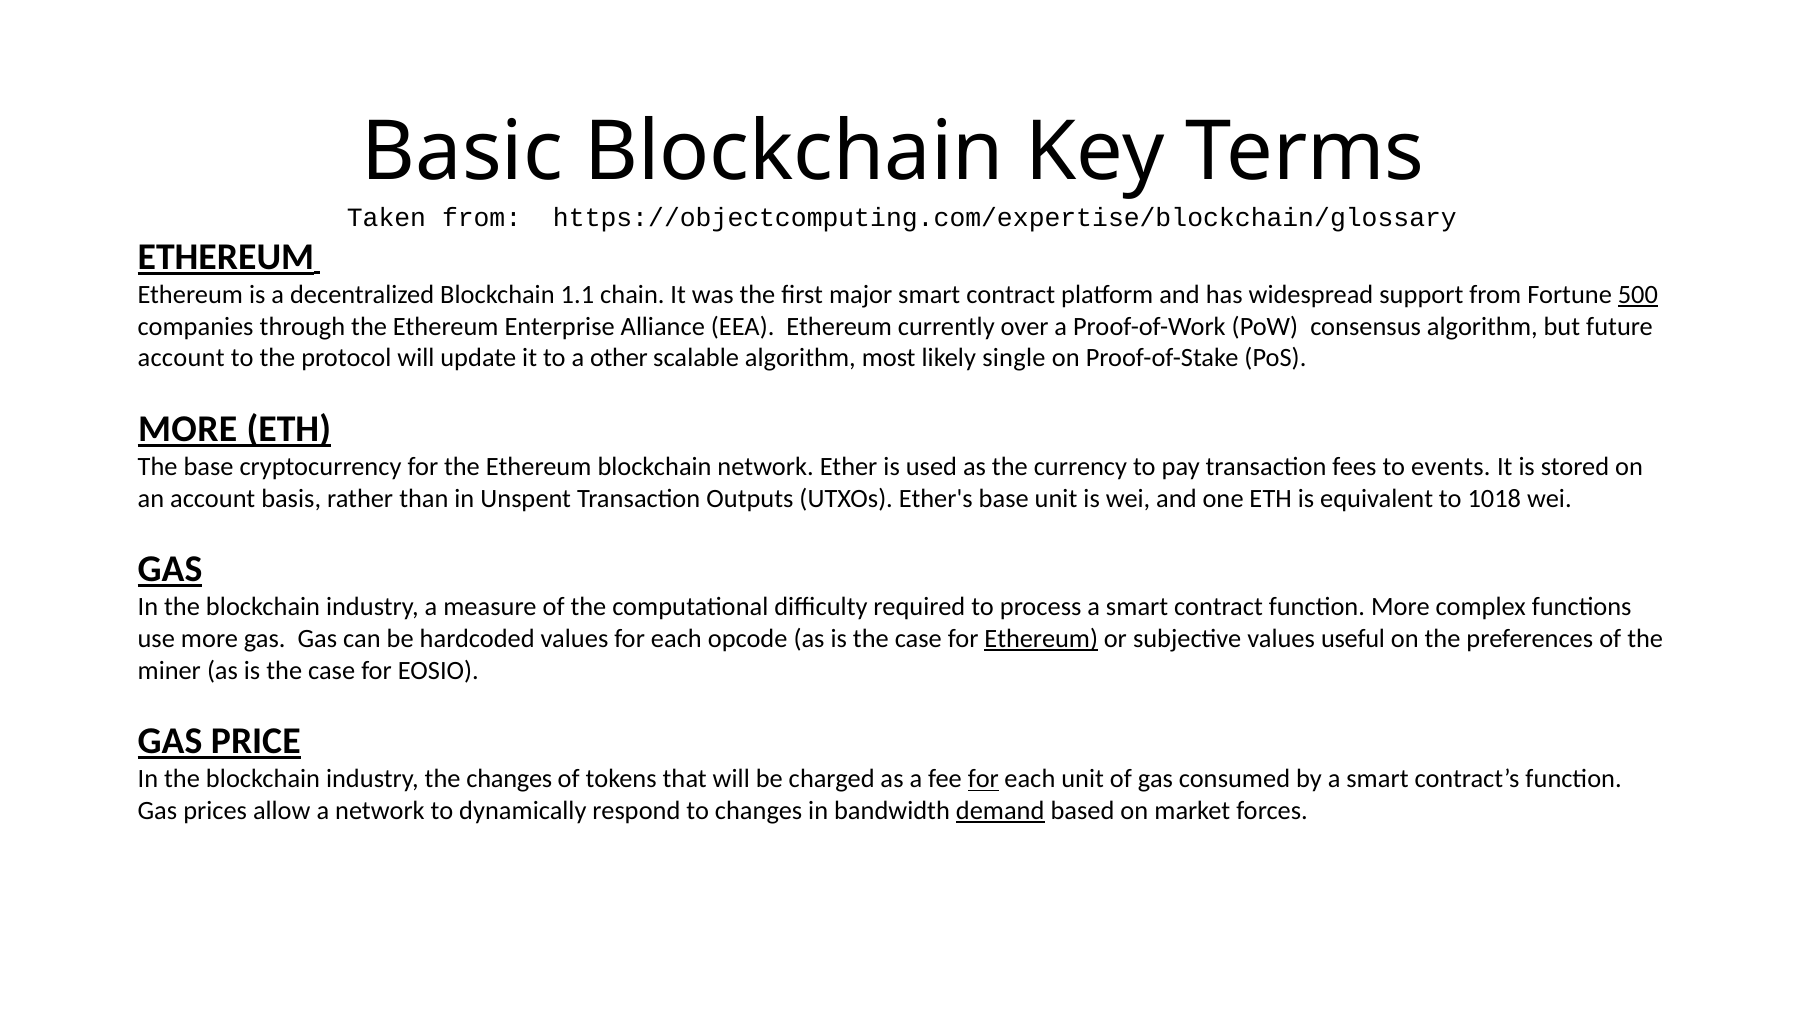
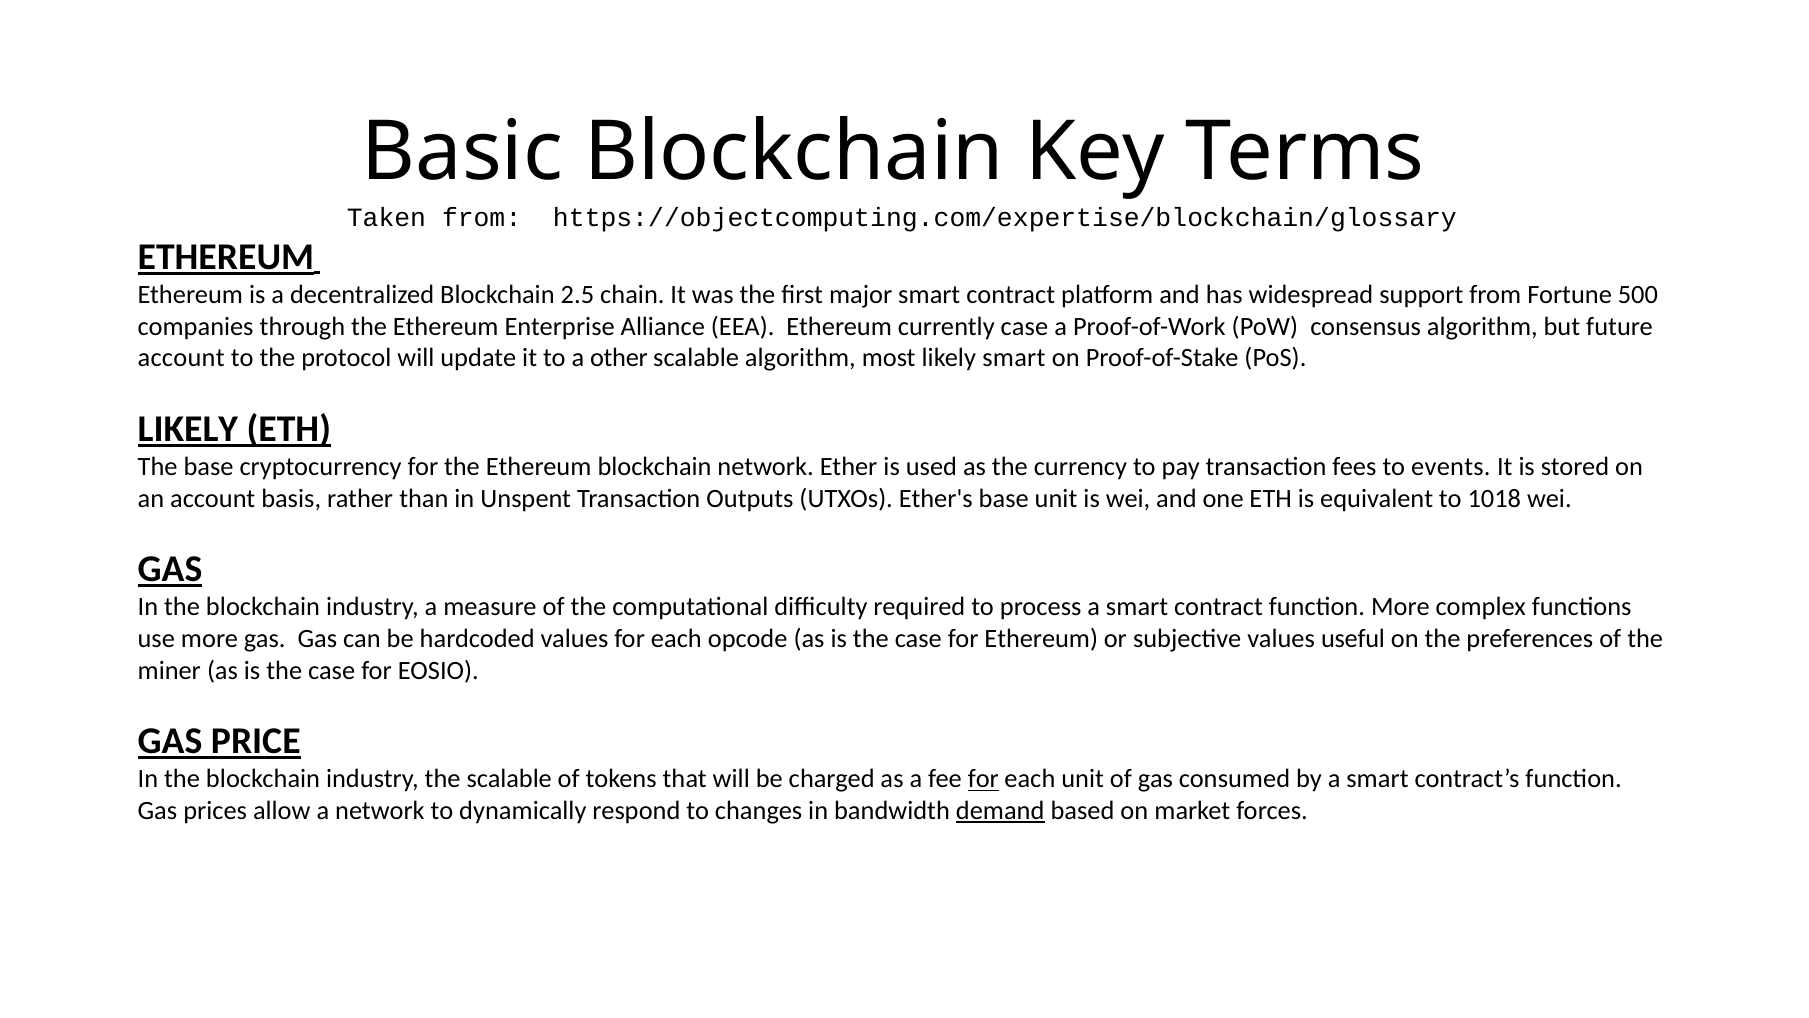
1.1: 1.1 -> 2.5
500 underline: present -> none
currently over: over -> case
likely single: single -> smart
MORE at (188, 429): MORE -> LIKELY
Ethereum at (1041, 639) underline: present -> none
the changes: changes -> scalable
